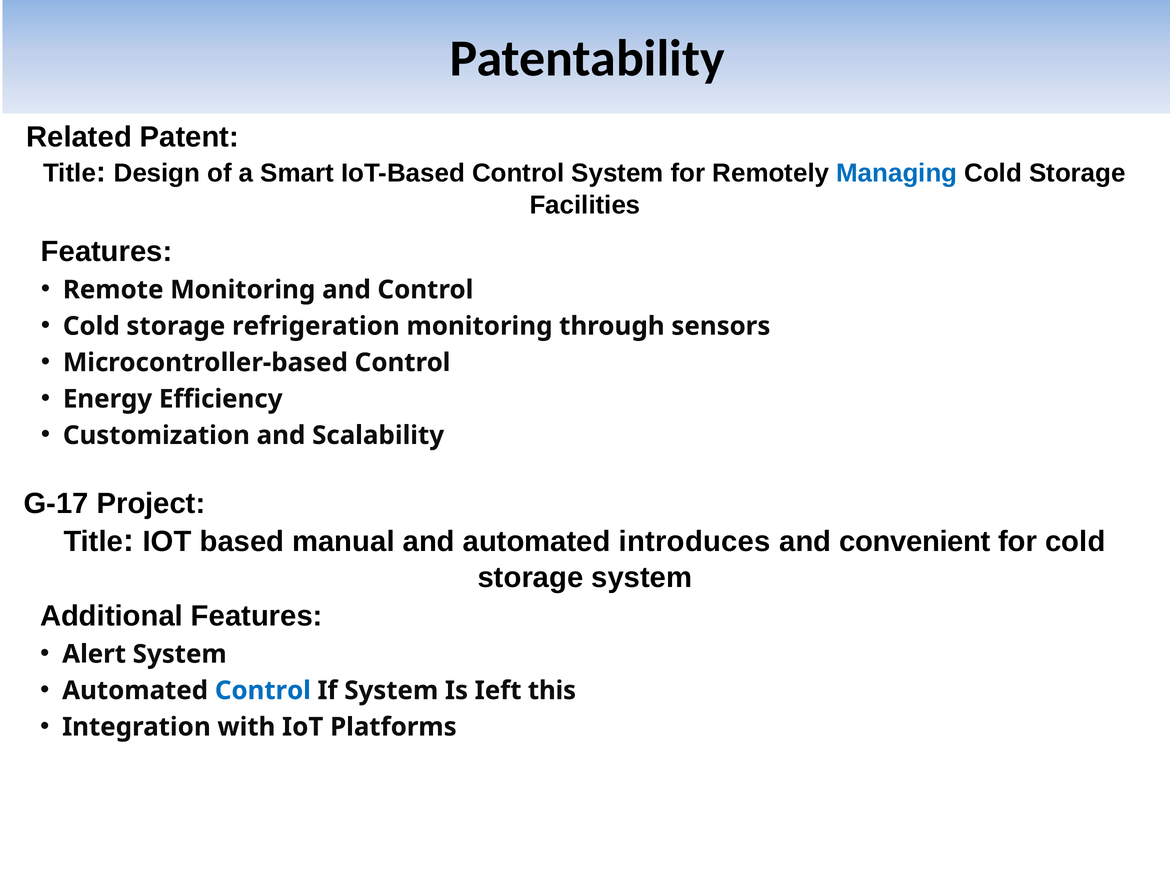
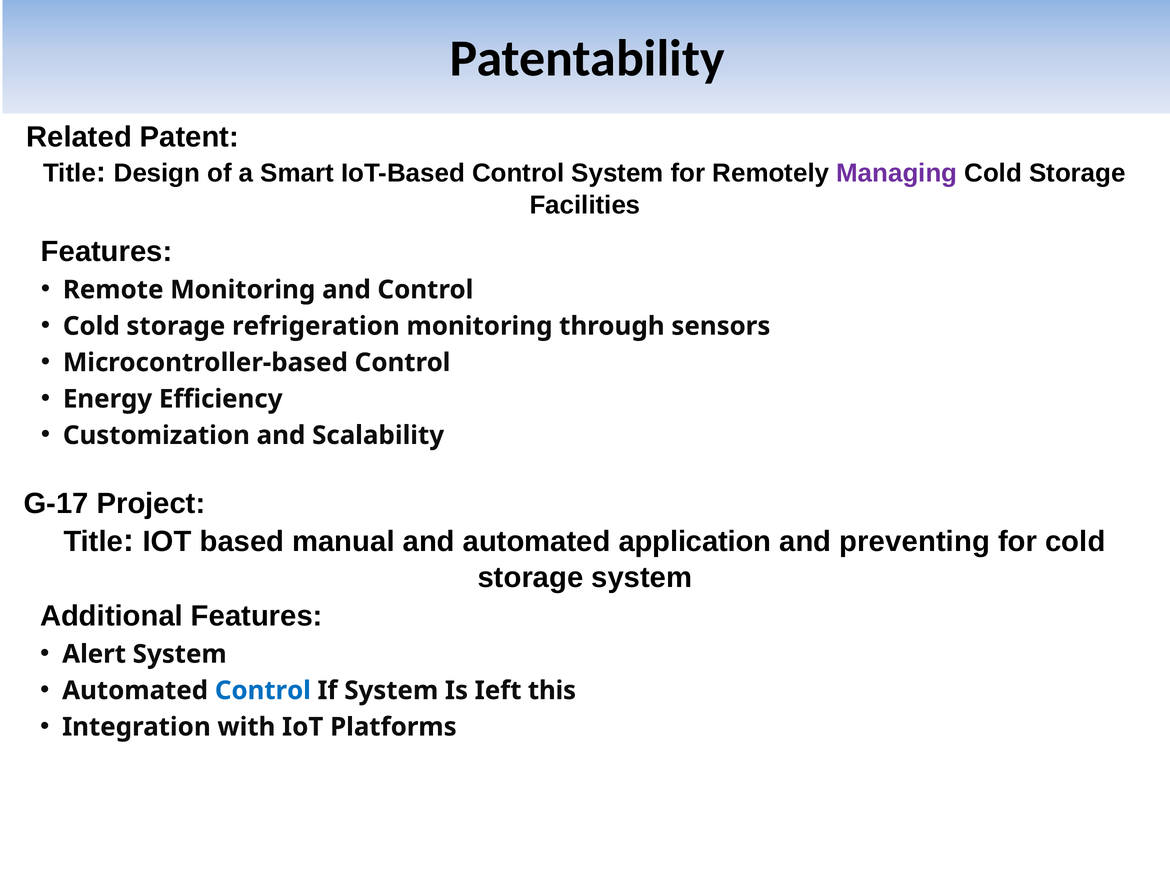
Managing colour: blue -> purple
introduces: introduces -> application
convenient: convenient -> preventing
